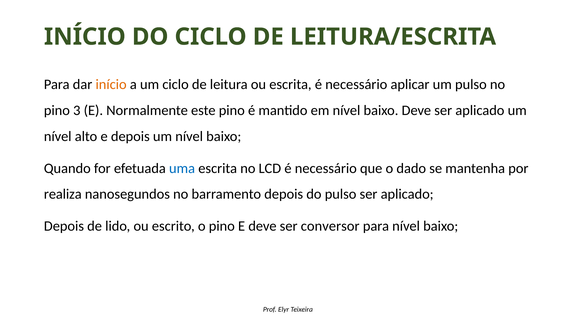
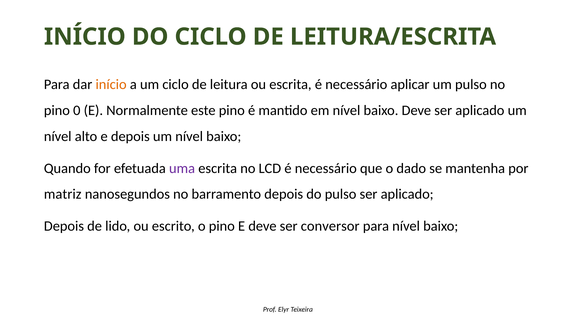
3: 3 -> 0
uma colour: blue -> purple
realiza: realiza -> matriz
